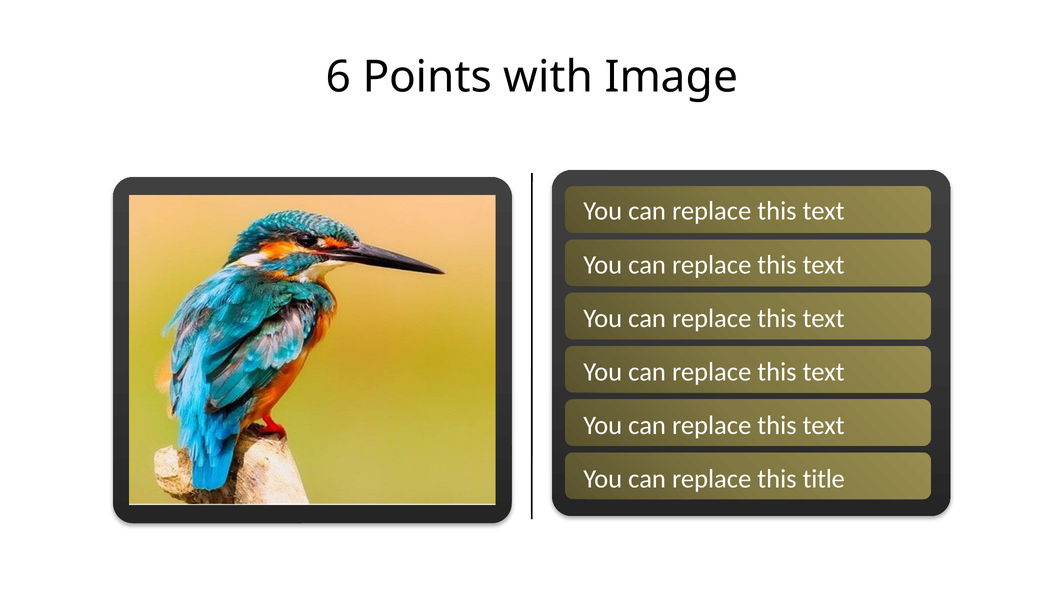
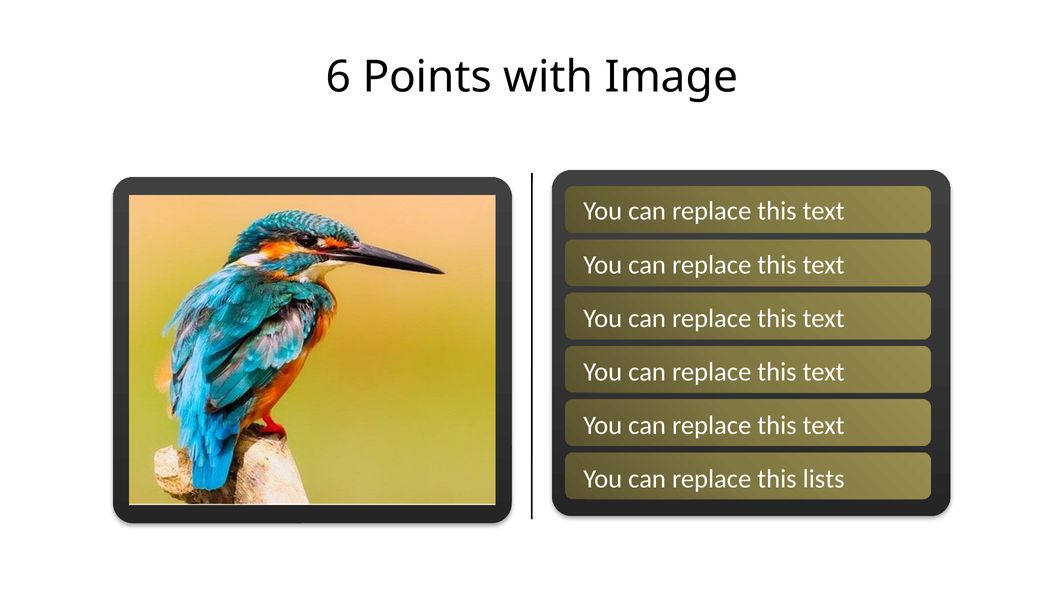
title: title -> lists
